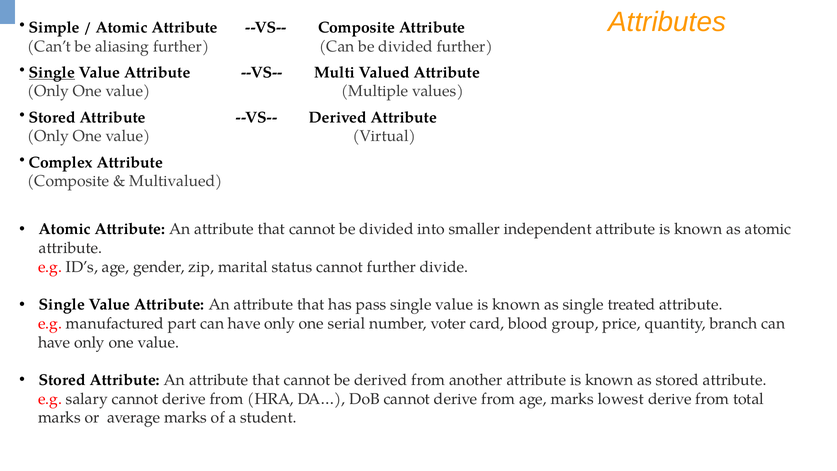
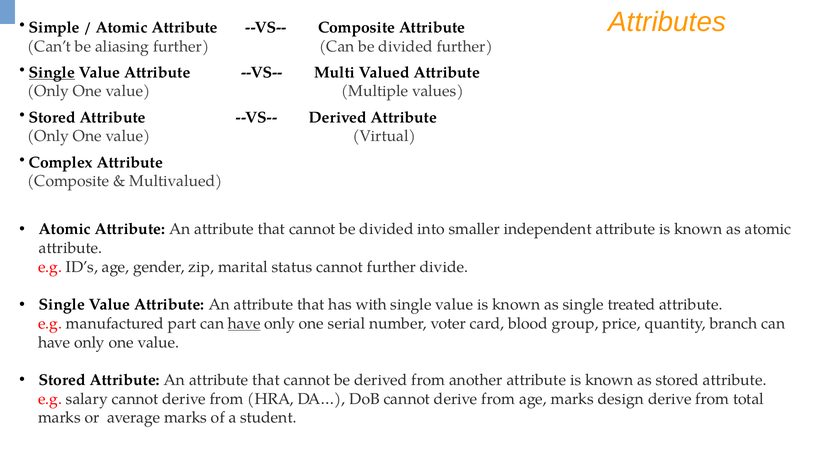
pass: pass -> with
have at (244, 323) underline: none -> present
lowest: lowest -> design
